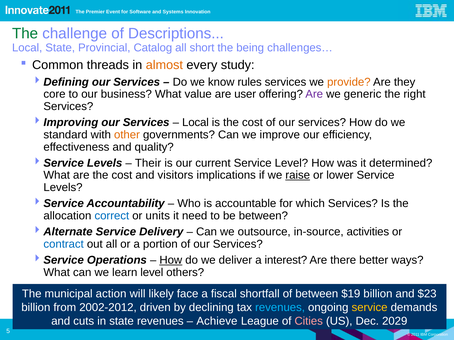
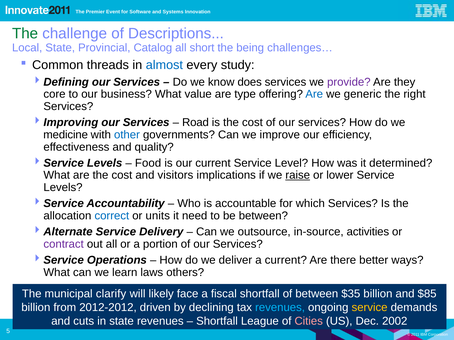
almost colour: orange -> blue
rules: rules -> does
provide colour: orange -> purple
user: user -> type
Are at (314, 94) colour: purple -> blue
Local at (195, 123): Local -> Road
standard: standard -> medicine
other colour: orange -> blue
Their: Their -> Food
contract colour: blue -> purple
How at (171, 260) underline: present -> none
a interest: interest -> current
learn level: level -> laws
action: action -> clarify
$19: $19 -> $35
$23: $23 -> $85
2002-2012: 2002-2012 -> 2012-2012
Achieve at (217, 321): Achieve -> Shortfall
2029: 2029 -> 2002
